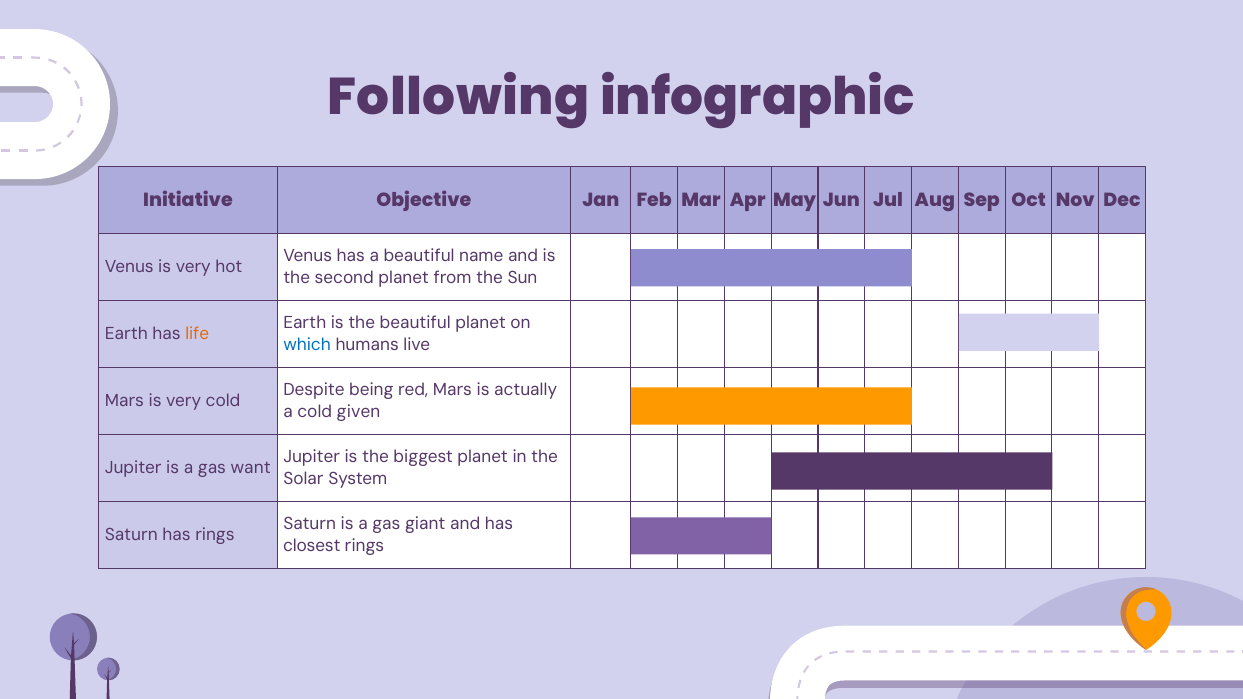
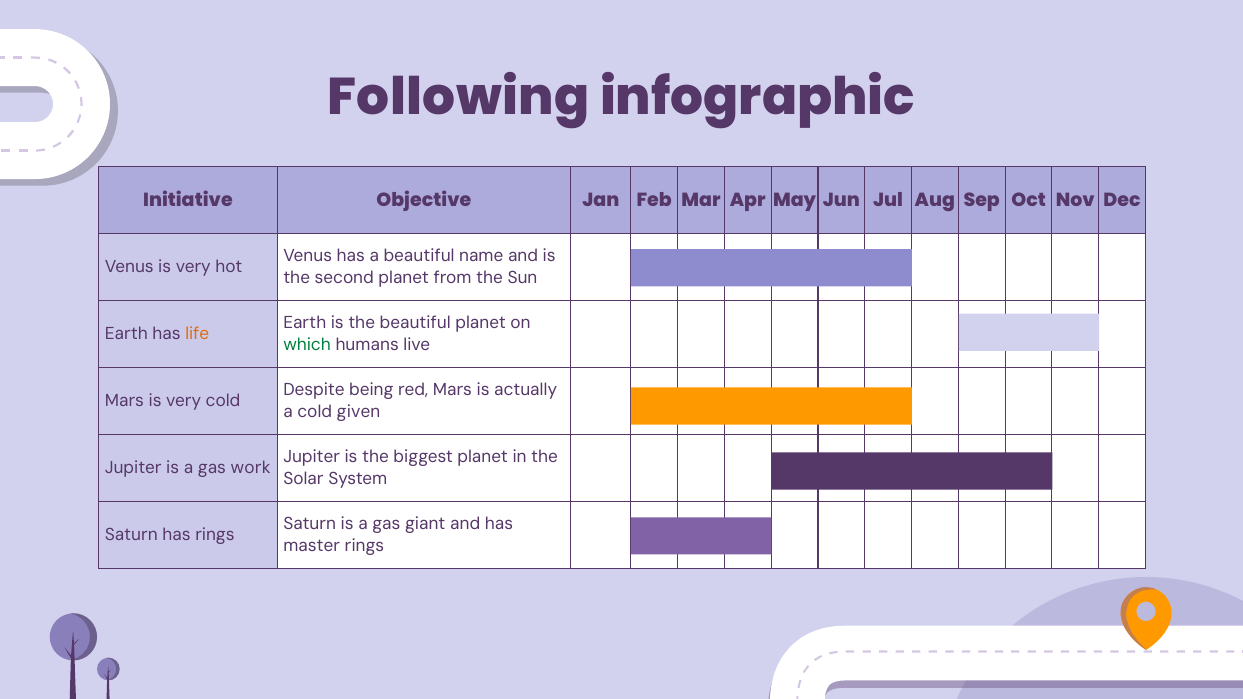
which colour: blue -> green
want: want -> work
closest: closest -> master
